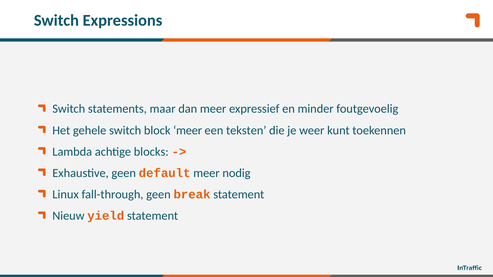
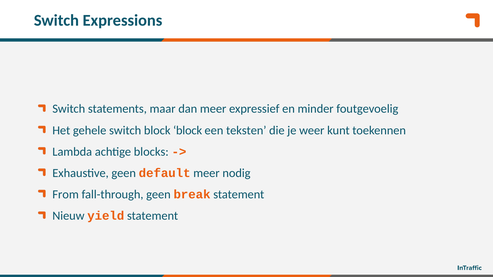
block meer: meer -> block
Linux: Linux -> From
